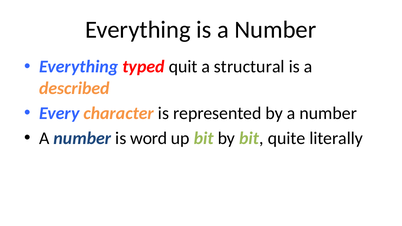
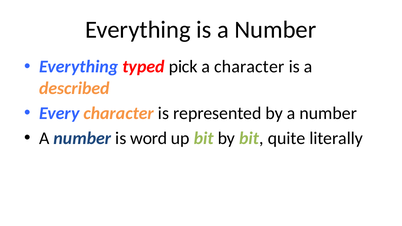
quit: quit -> pick
a structural: structural -> character
